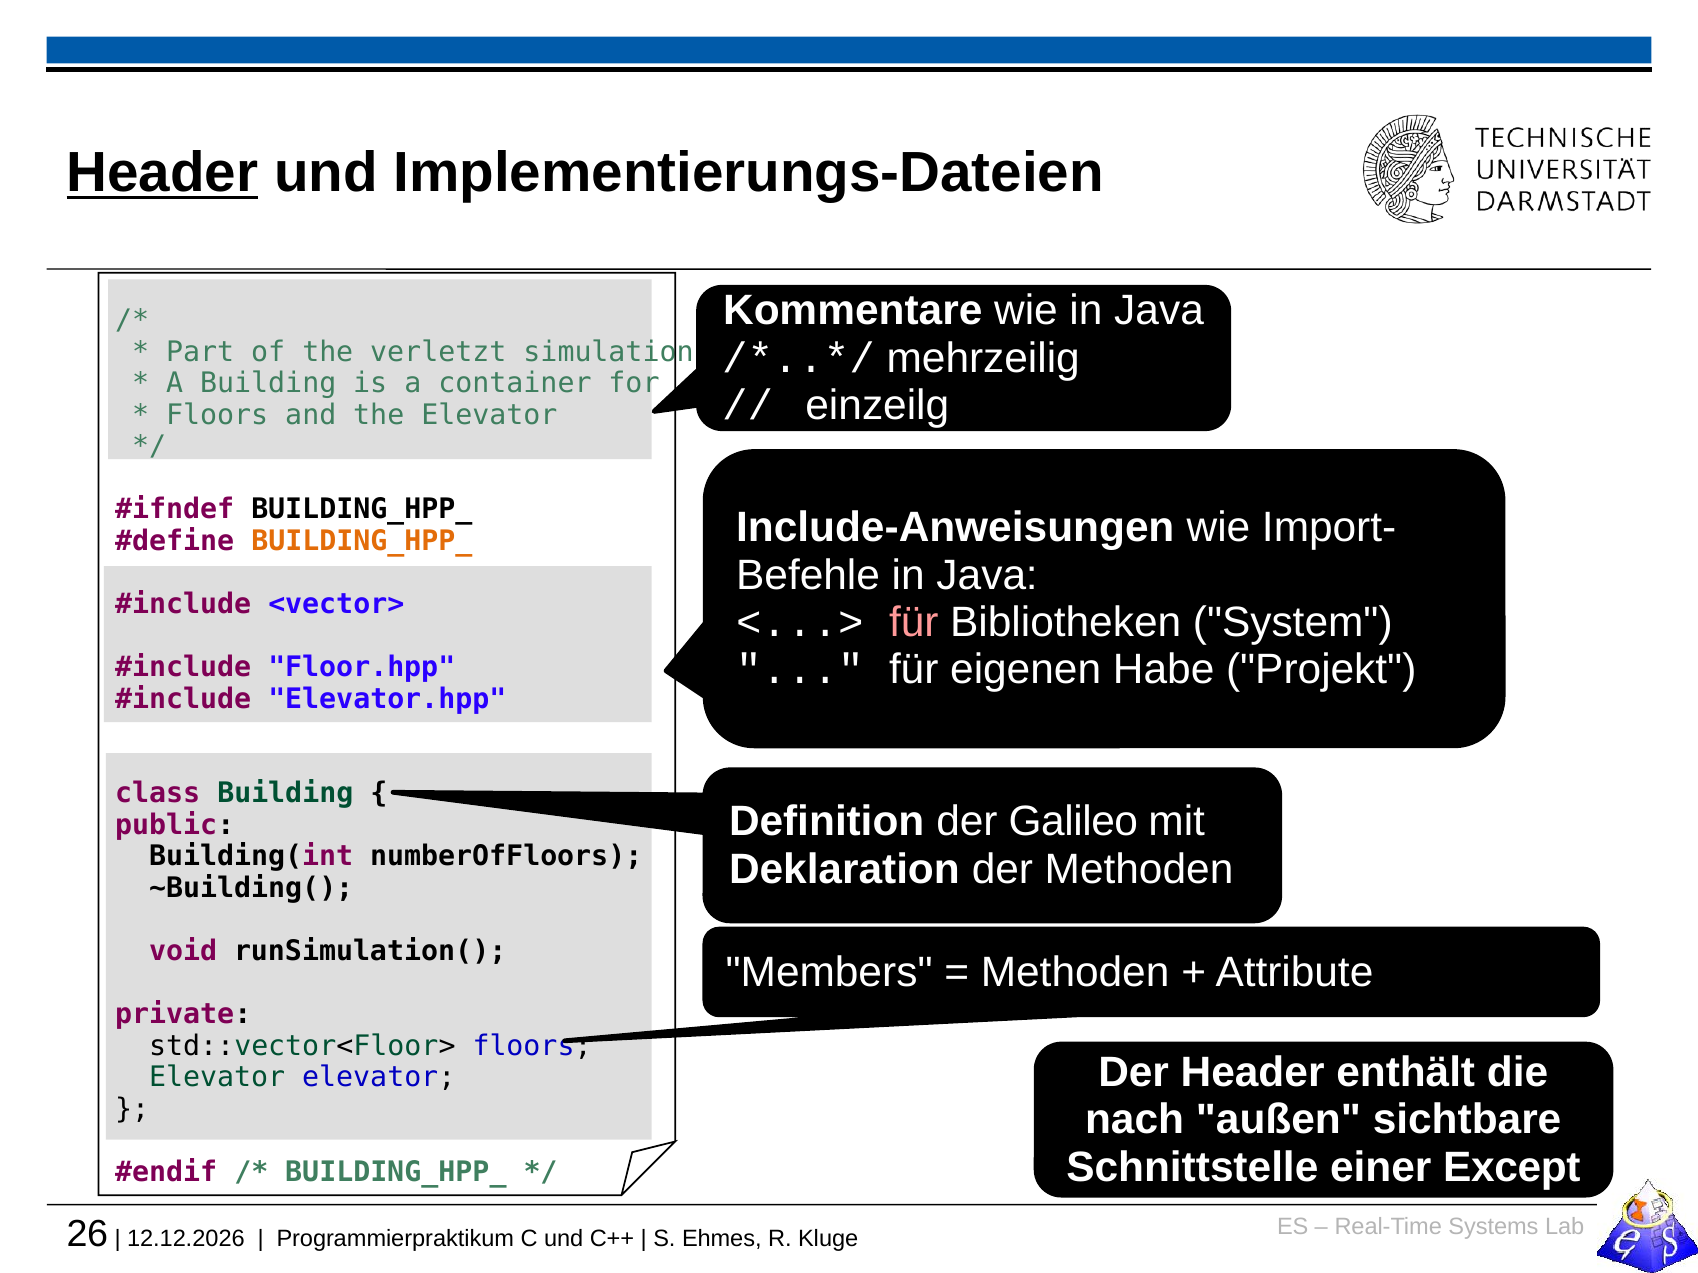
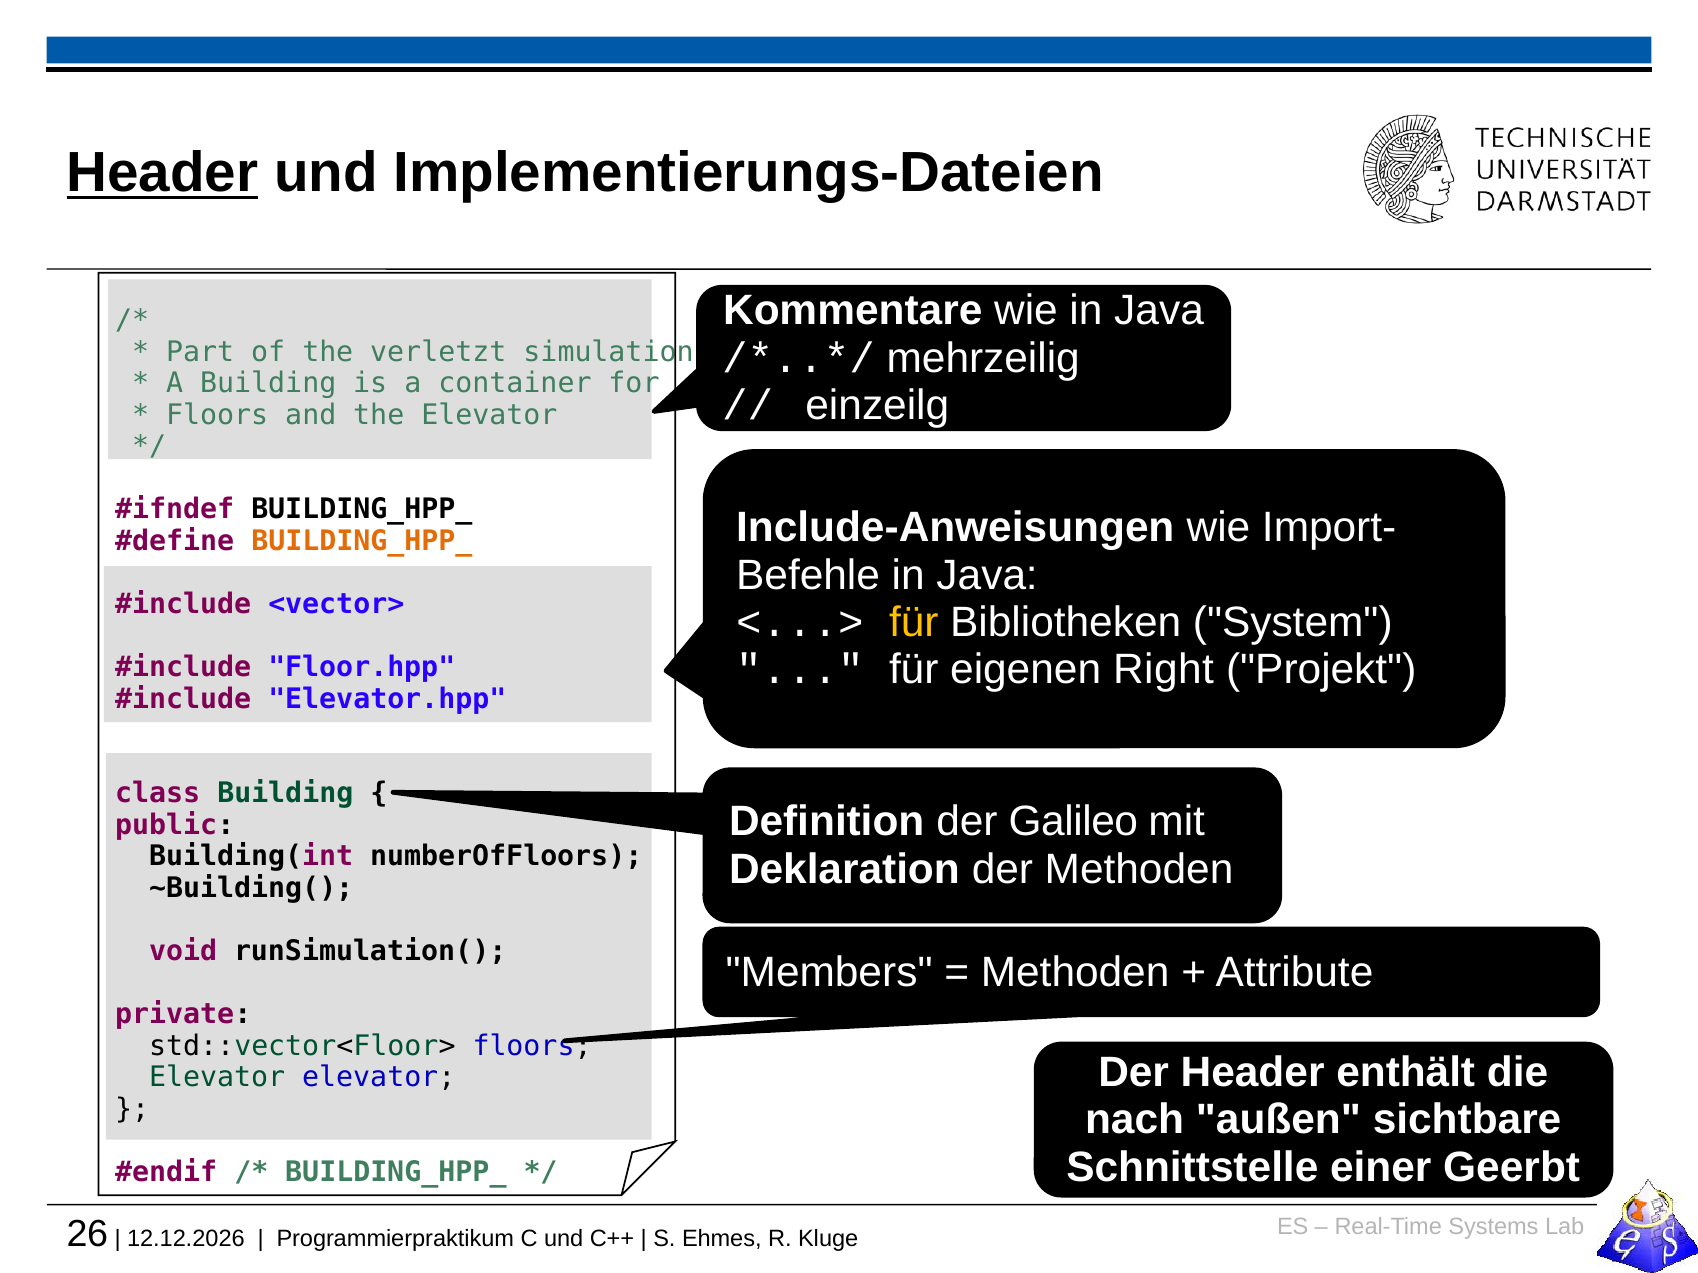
für at (914, 623) colour: pink -> yellow
Habe: Habe -> Right
Except: Except -> Geerbt
